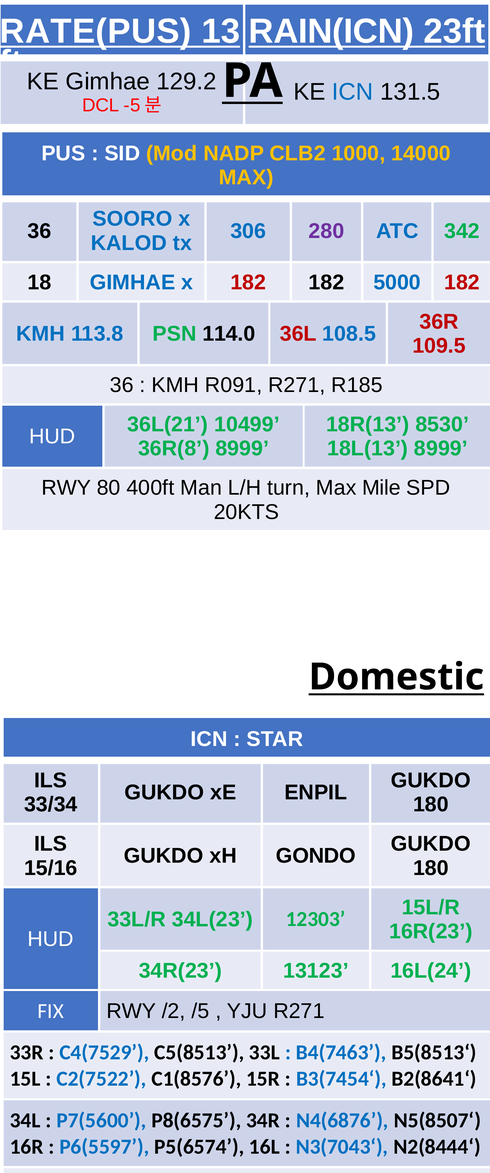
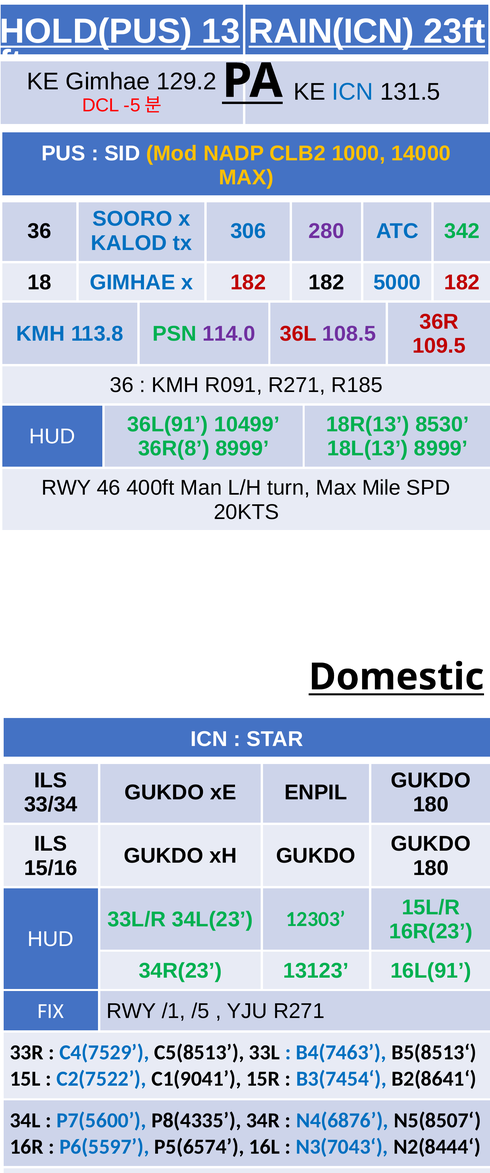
RATE(PUS: RATE(PUS -> HOLD(PUS
114.0 colour: black -> purple
108.5 colour: blue -> purple
36L(21: 36L(21 -> 36L(91
80: 80 -> 46
xH GONDO: GONDO -> GUKDO
16L(24: 16L(24 -> 16L(91
/2: /2 -> /1
C1(8576: C1(8576 -> C1(9041
P8(6575: P8(6575 -> P8(4335
